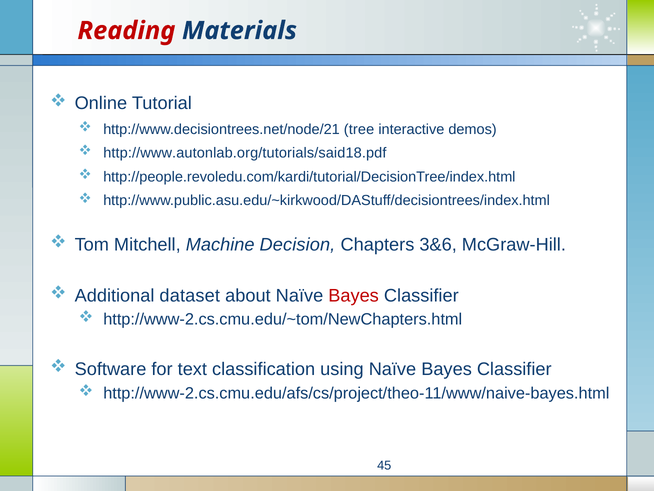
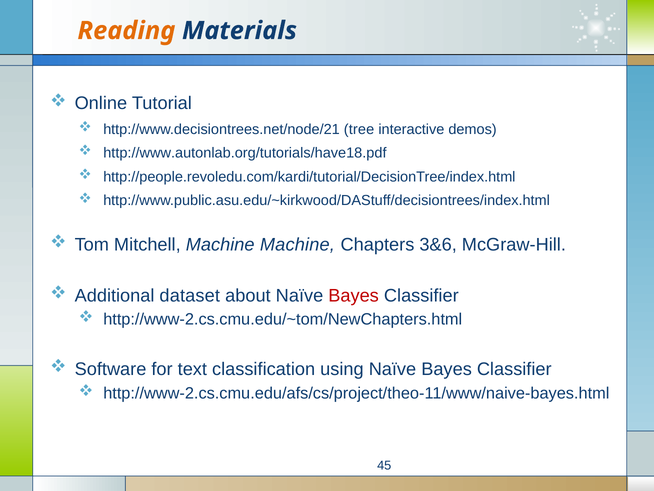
Reading colour: red -> orange
http://www.autonlab.org/tutorials/said18.pdf: http://www.autonlab.org/tutorials/said18.pdf -> http://www.autonlab.org/tutorials/have18.pdf
Machine Decision: Decision -> Machine
